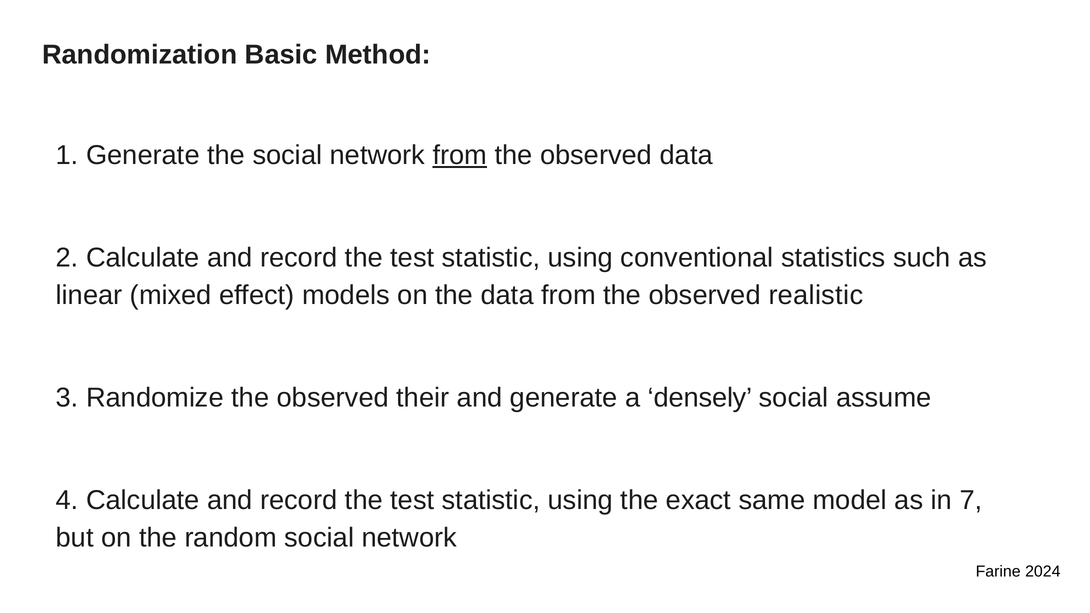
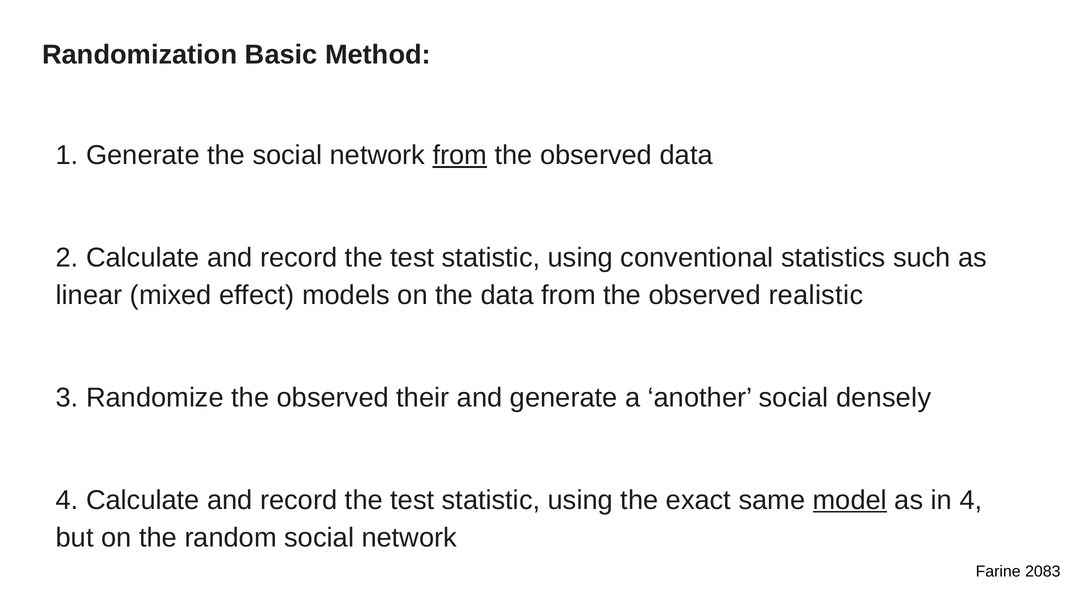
densely: densely -> another
assume: assume -> densely
model underline: none -> present
in 7: 7 -> 4
2024: 2024 -> 2083
